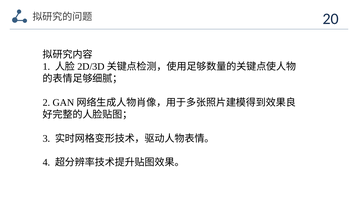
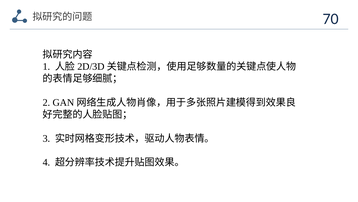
20: 20 -> 70
